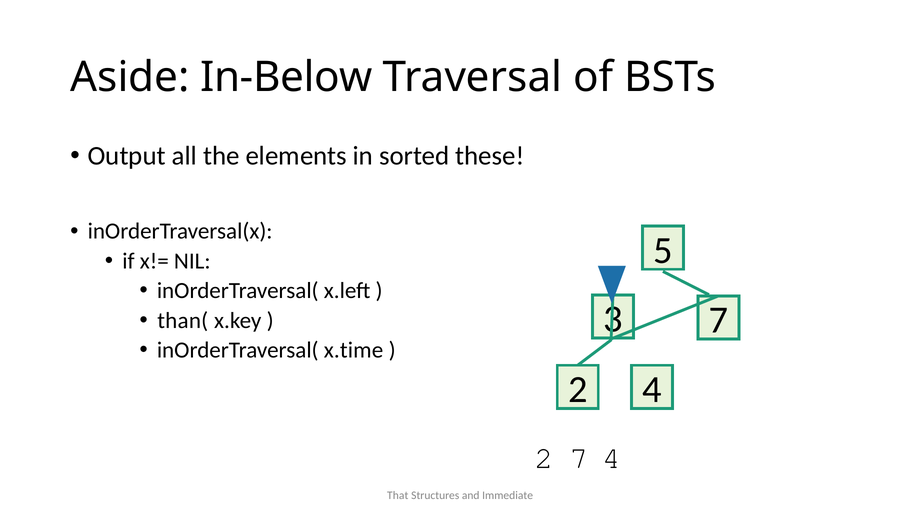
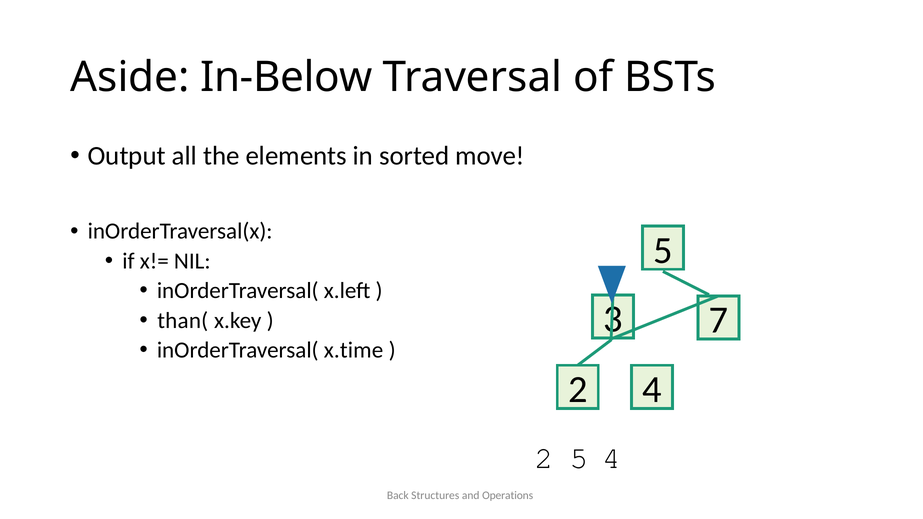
these: these -> move
7 at (579, 458): 7 -> 5
That: That -> Back
Immediate: Immediate -> Operations
